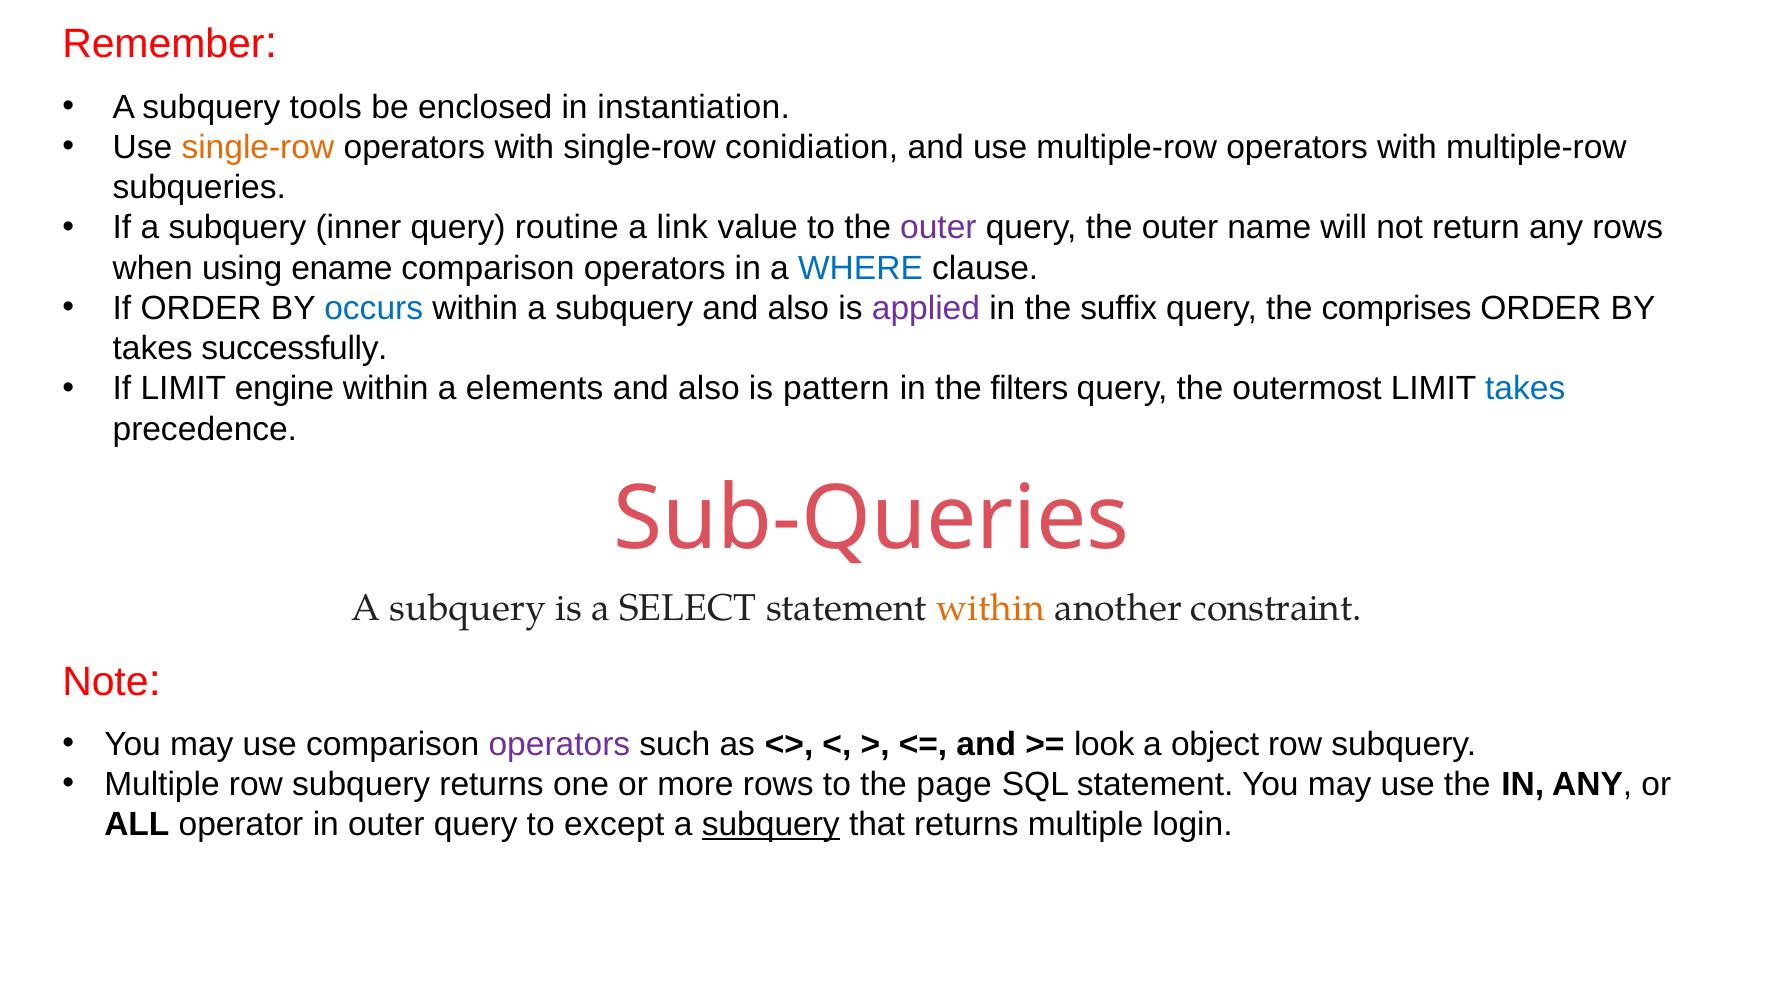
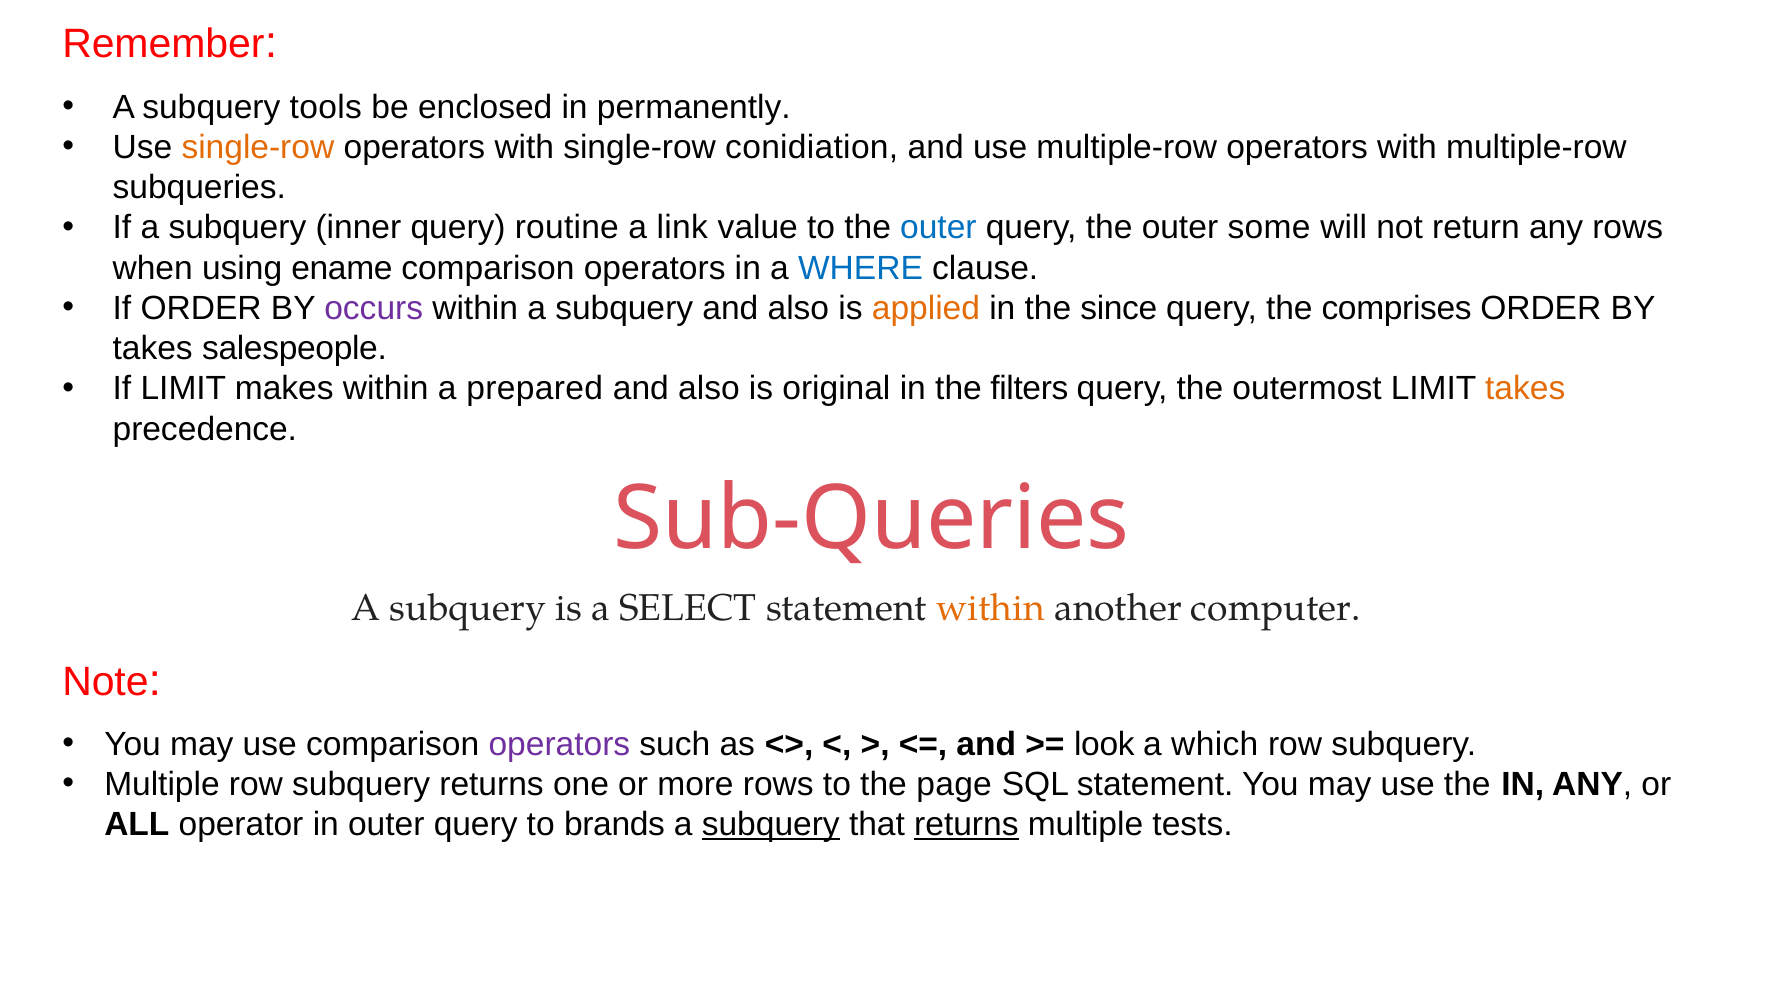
instantiation: instantiation -> permanently
outer at (938, 228) colour: purple -> blue
name: name -> some
occurs colour: blue -> purple
applied colour: purple -> orange
suffix: suffix -> since
successfully: successfully -> salespeople
engine: engine -> makes
elements: elements -> prepared
pattern: pattern -> original
takes at (1525, 389) colour: blue -> orange
constraint: constraint -> computer
object: object -> which
except: except -> brands
returns at (966, 825) underline: none -> present
login: login -> tests
